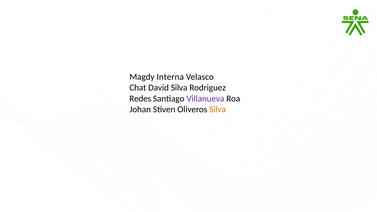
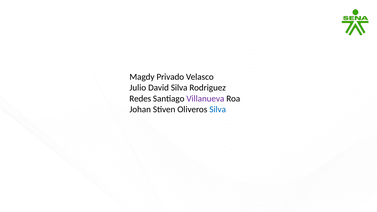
Interna: Interna -> Privado
Chat: Chat -> Julio
Silva at (218, 109) colour: orange -> blue
